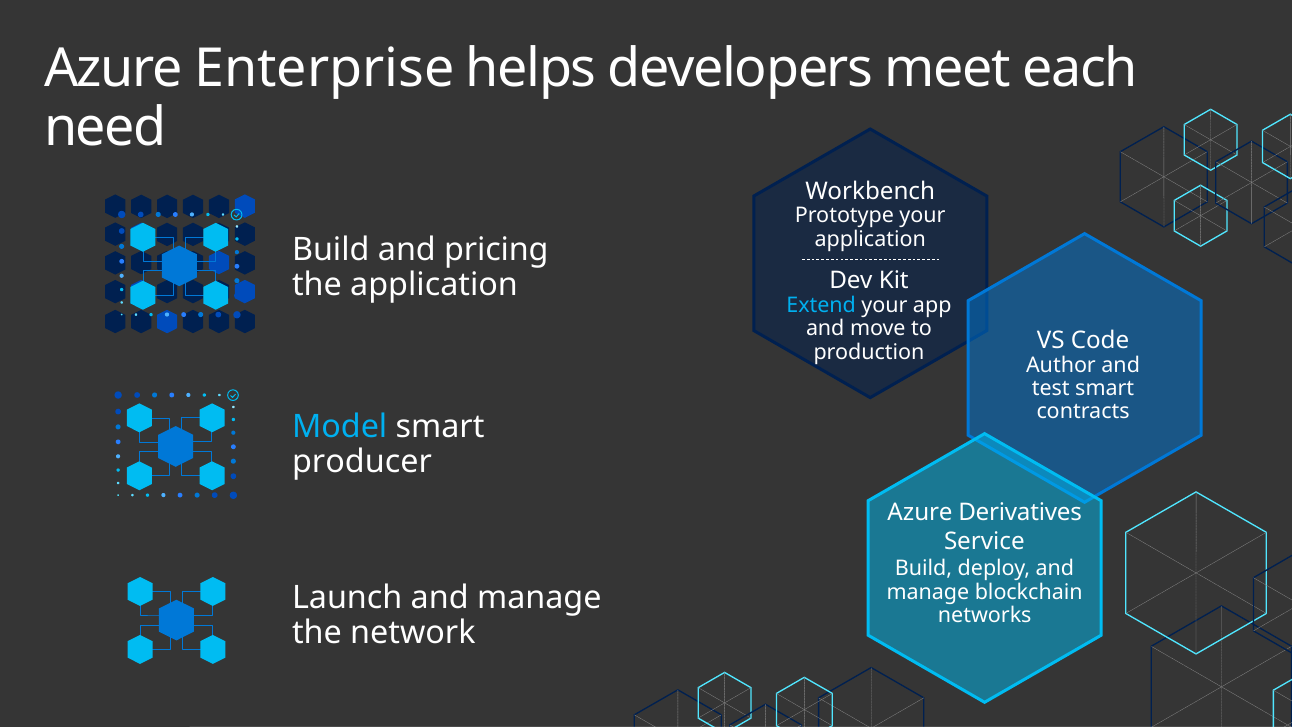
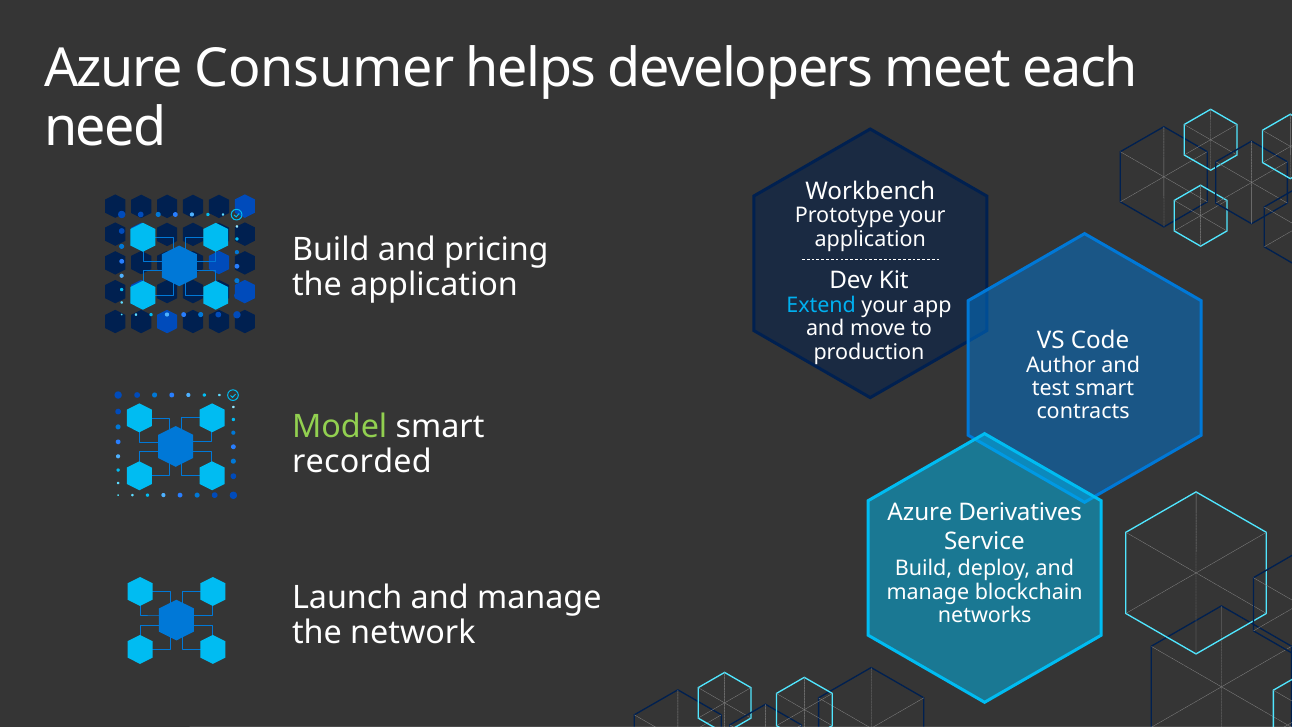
Enterprise: Enterprise -> Consumer
Model colour: light blue -> light green
producer: producer -> recorded
